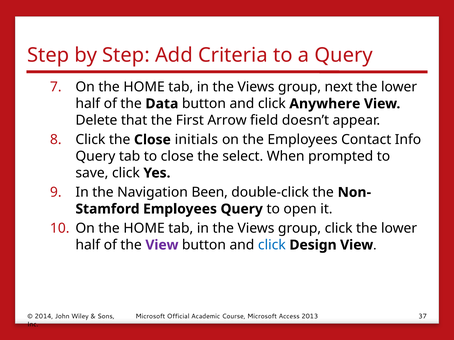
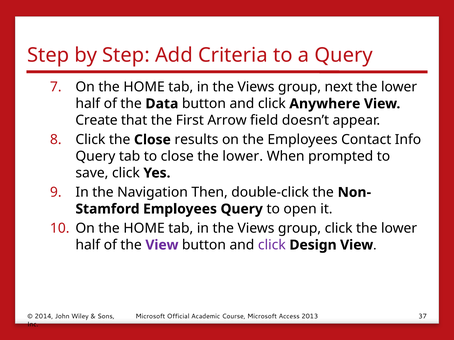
Delete: Delete -> Create
initials: initials -> results
close the select: select -> lower
Been: Been -> Then
click at (272, 245) colour: blue -> purple
